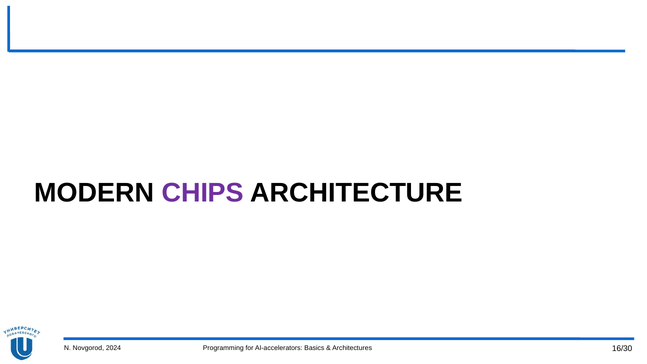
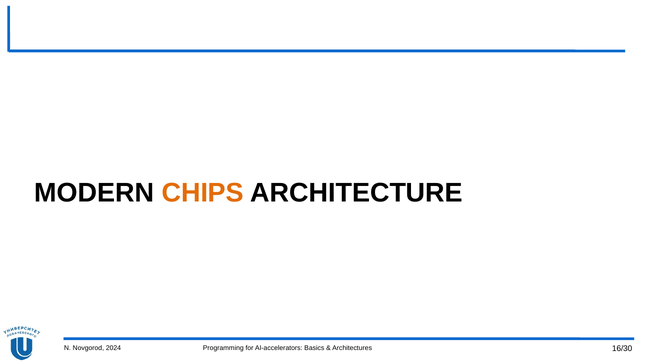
CHIPS colour: purple -> orange
